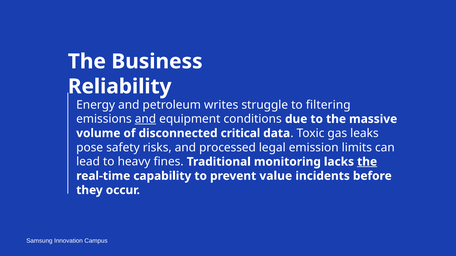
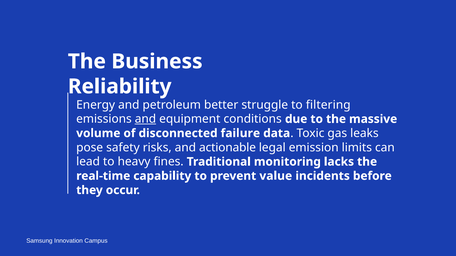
writes: writes -> better
critical: critical -> failure
processed: processed -> actionable
the at (367, 162) underline: present -> none
